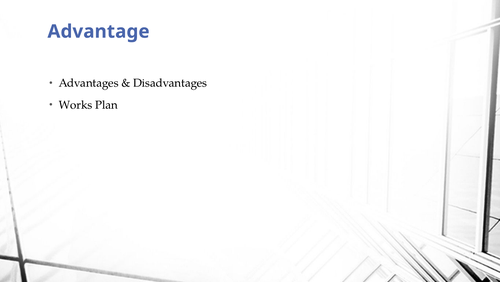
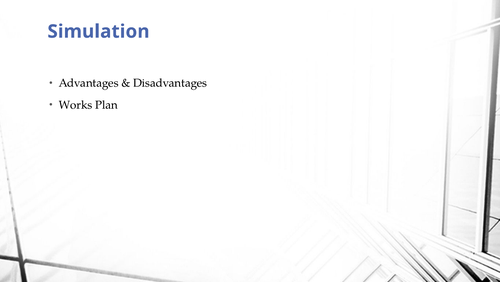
Advantage: Advantage -> Simulation
